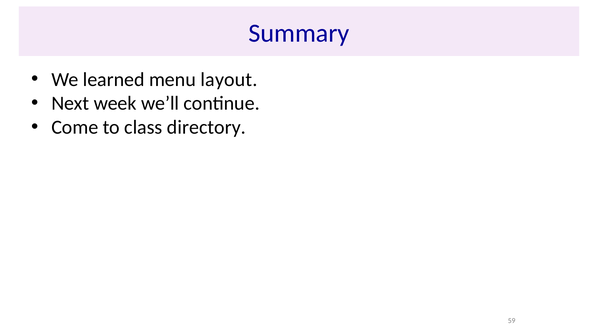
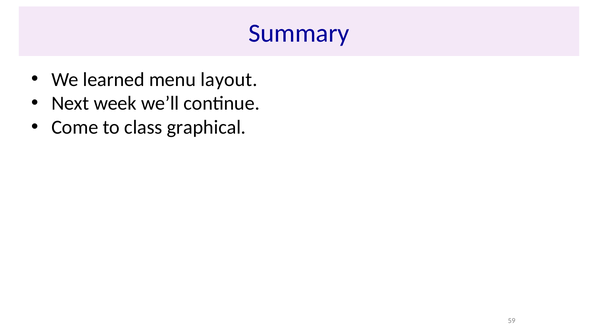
directory: directory -> graphical
